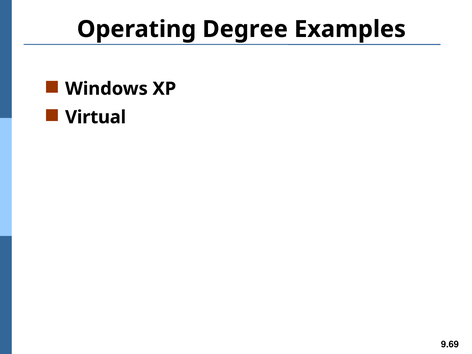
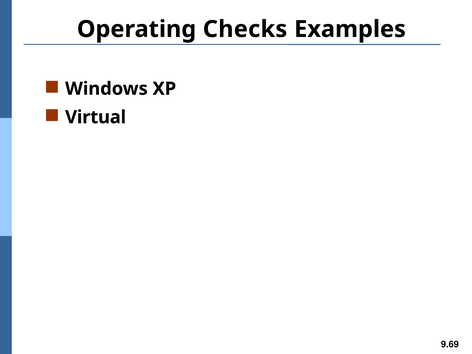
Degree: Degree -> Checks
